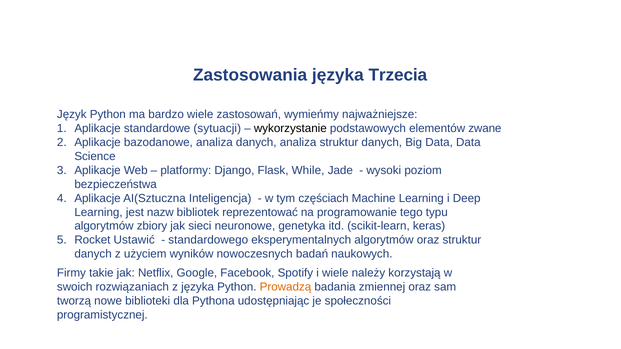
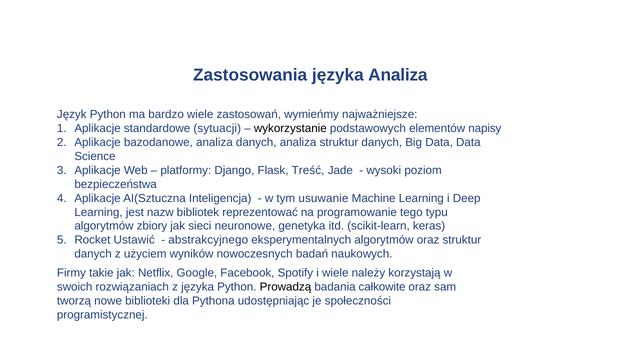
języka Trzecia: Trzecia -> Analiza
zwane: zwane -> napisy
While: While -> Treść
częściach: częściach -> usuwanie
standardowego: standardowego -> abstrakcyjnego
Prowadzą colour: orange -> black
zmiennej: zmiennej -> całkowite
